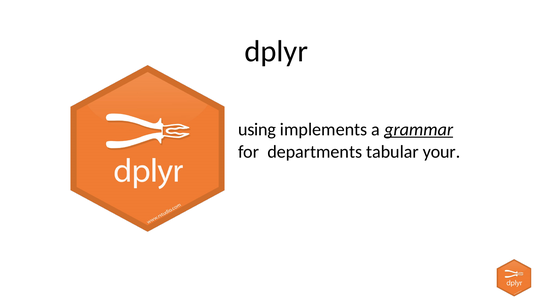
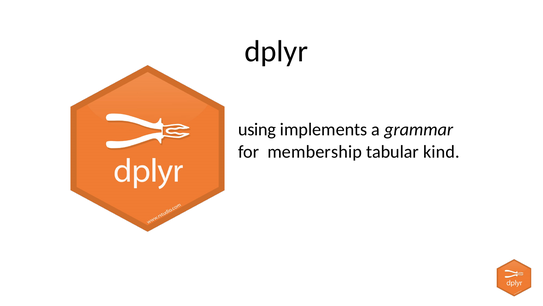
grammar underline: present -> none
departments: departments -> membership
your: your -> kind
